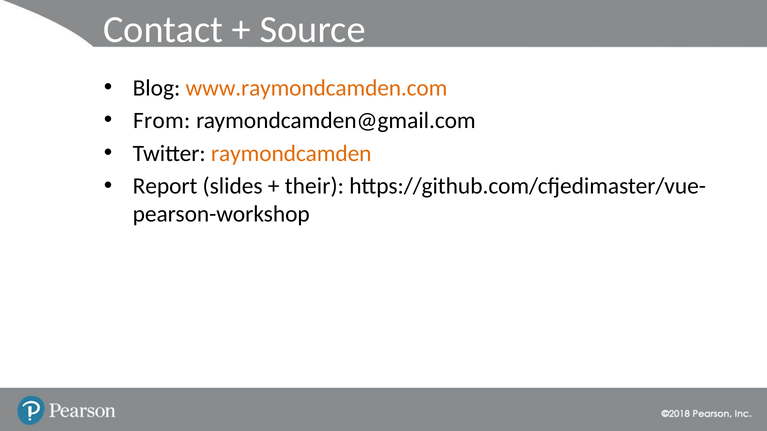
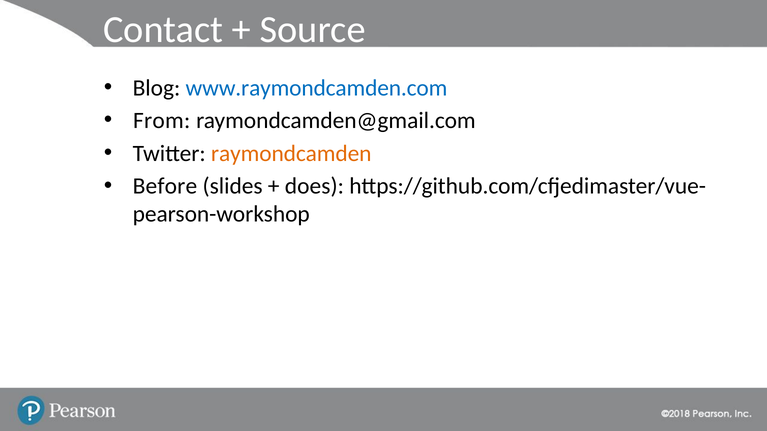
www.raymondcamden.com colour: orange -> blue
Report: Report -> Before
their: their -> does
